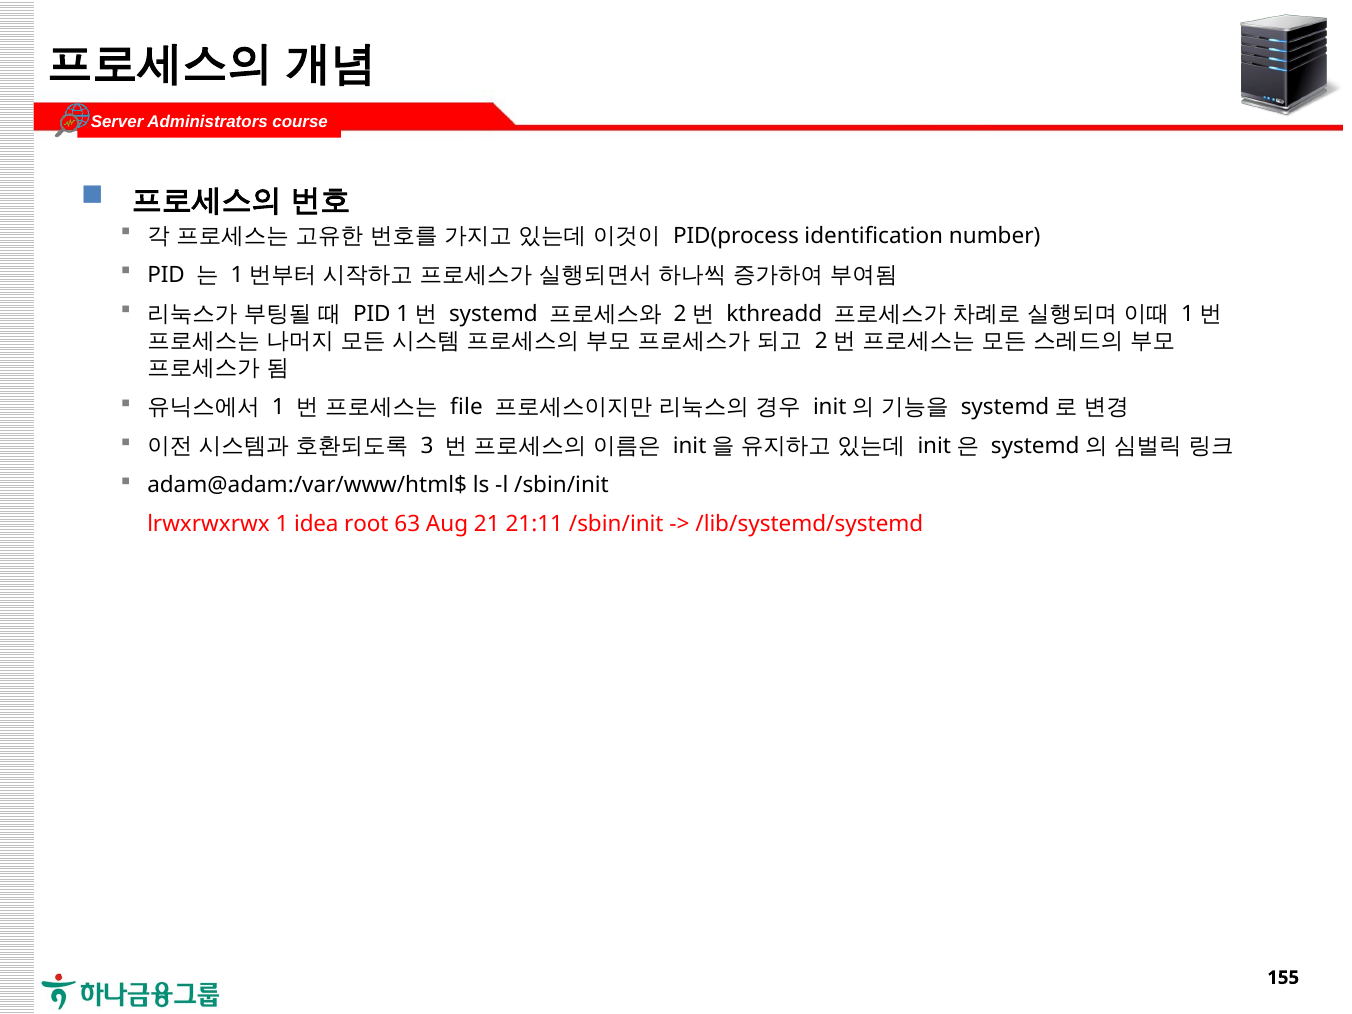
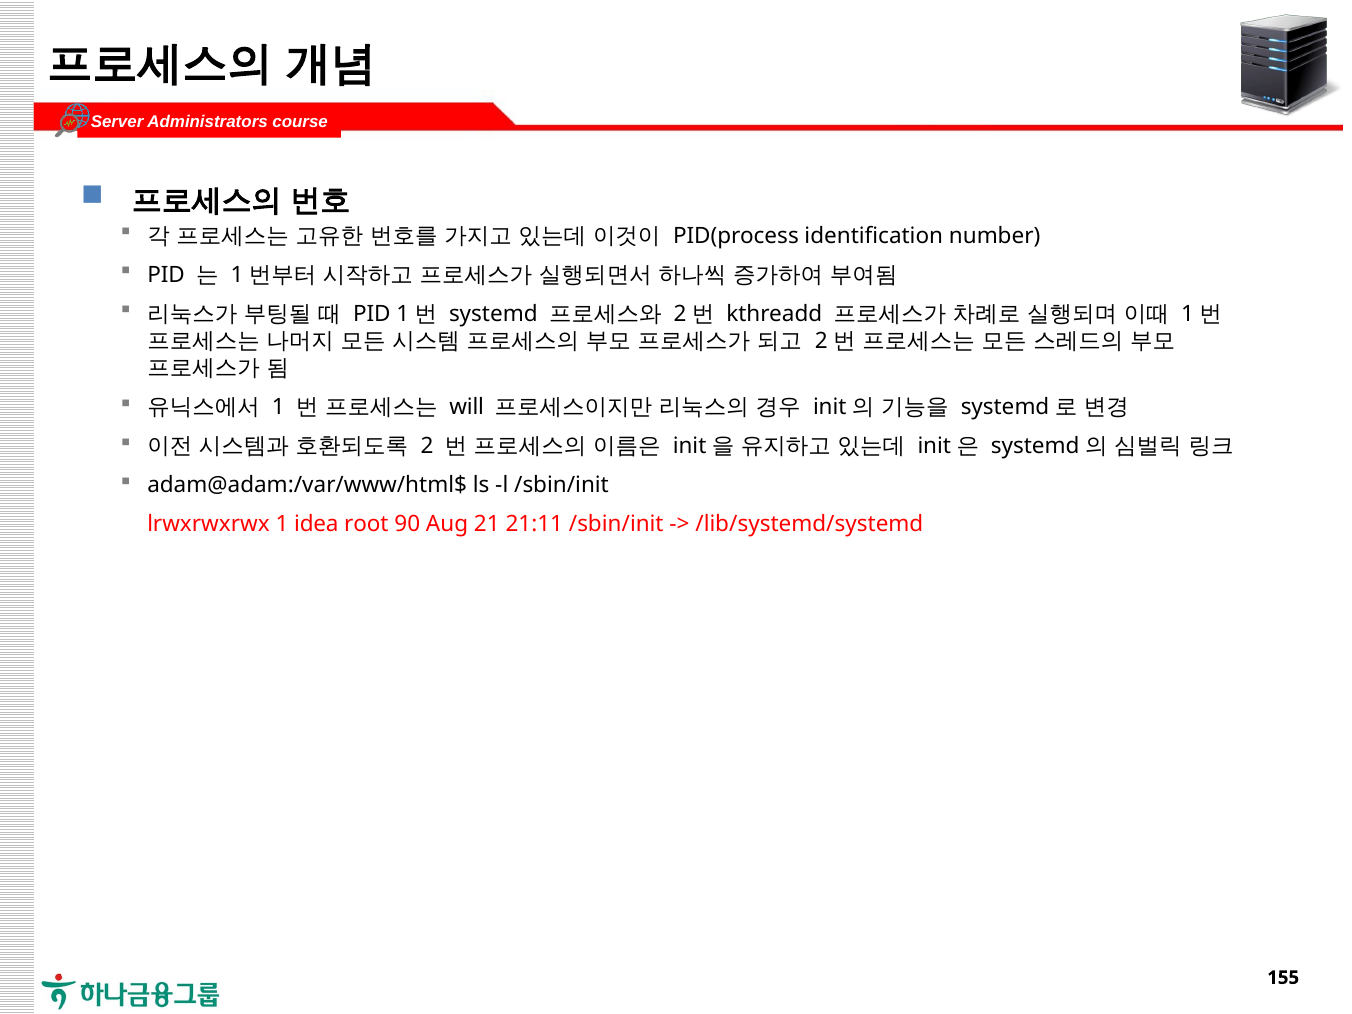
file: file -> will
3: 3 -> 2
63: 63 -> 90
